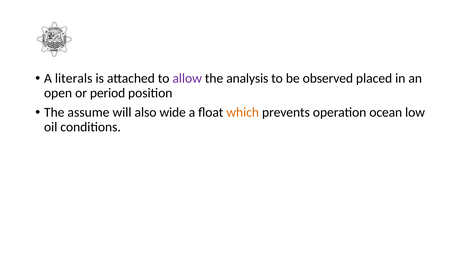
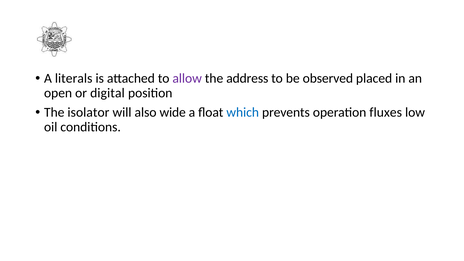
analysis: analysis -> address
period: period -> digital
assume: assume -> isolator
which colour: orange -> blue
ocean: ocean -> fluxes
